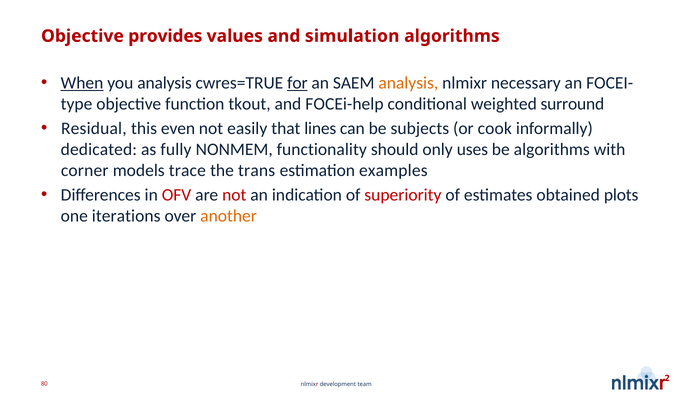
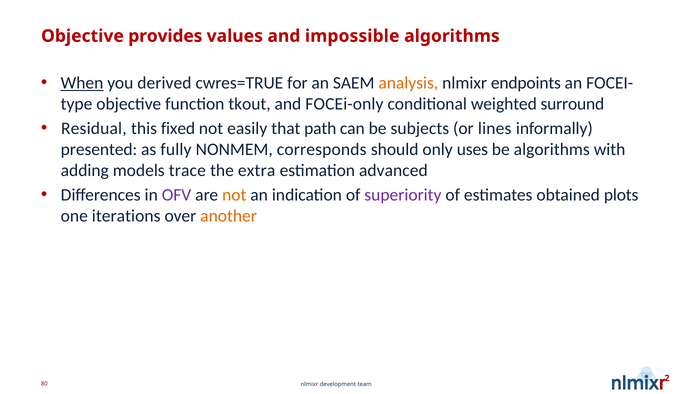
simulation: simulation -> impossible
you analysis: analysis -> derived
for underline: present -> none
necessary: necessary -> endpoints
FOCEi-help: FOCEi-help -> FOCEi-only
even: even -> fixed
lines: lines -> path
cook: cook -> lines
dedicated: dedicated -> presented
functionality: functionality -> corresponds
corner: corner -> adding
trans: trans -> extra
examples: examples -> advanced
OFV colour: red -> purple
not at (234, 195) colour: red -> orange
superiority colour: red -> purple
